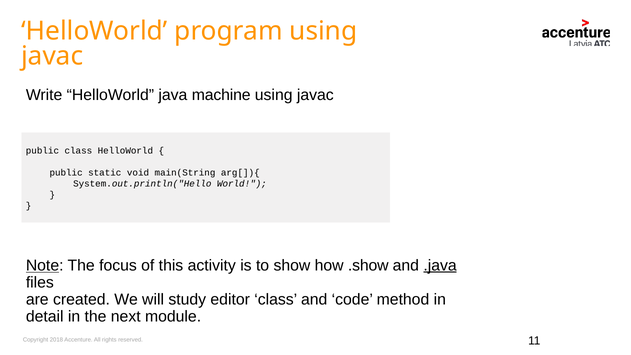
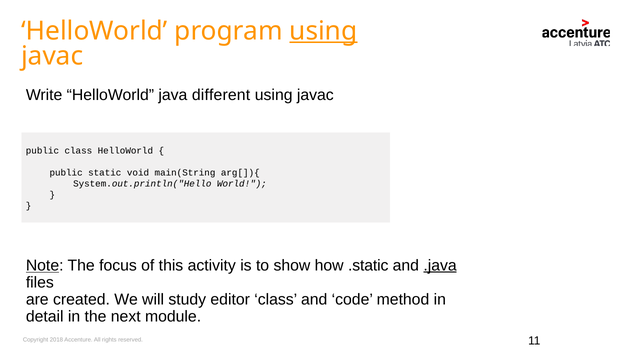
using at (323, 31) underline: none -> present
machine: machine -> different
.show: .show -> .static
